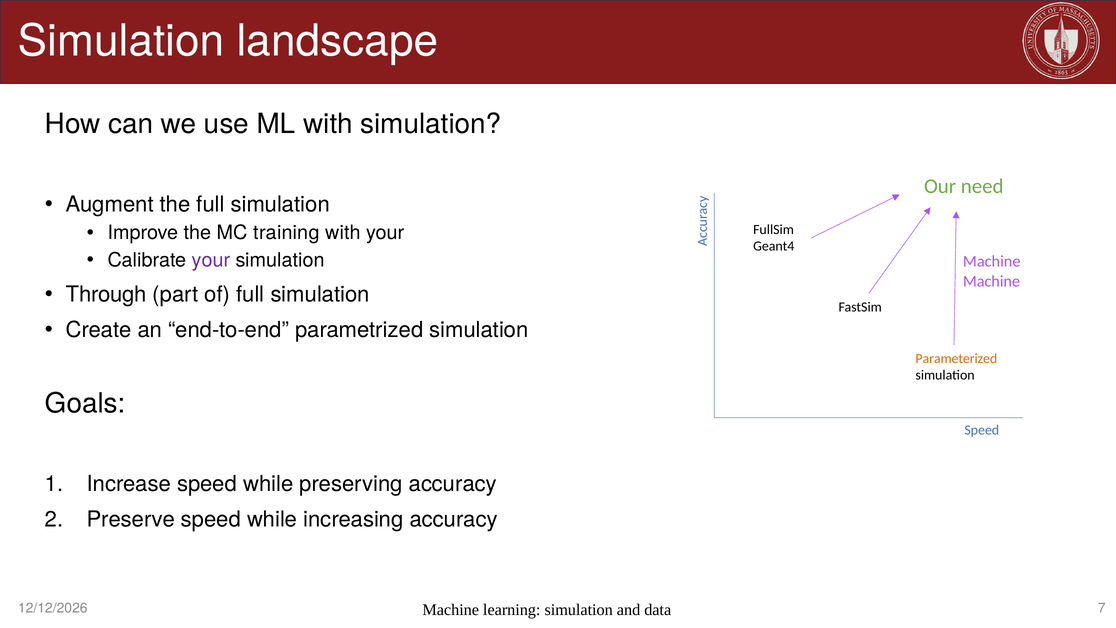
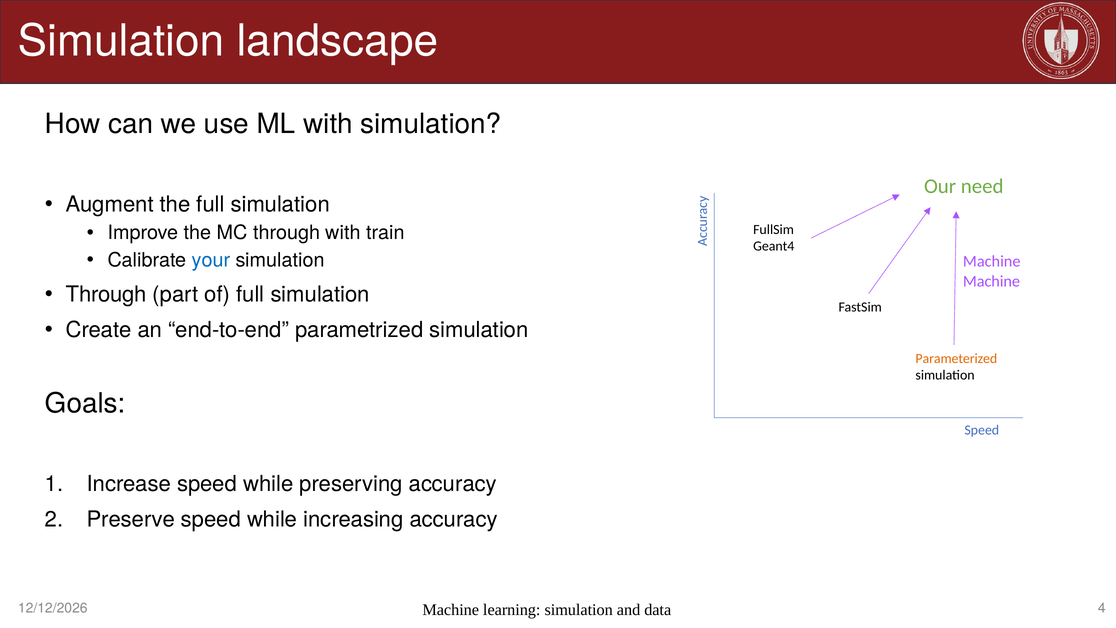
MC training: training -> through
with your: your -> train
your at (211, 260) colour: purple -> blue
7: 7 -> 4
